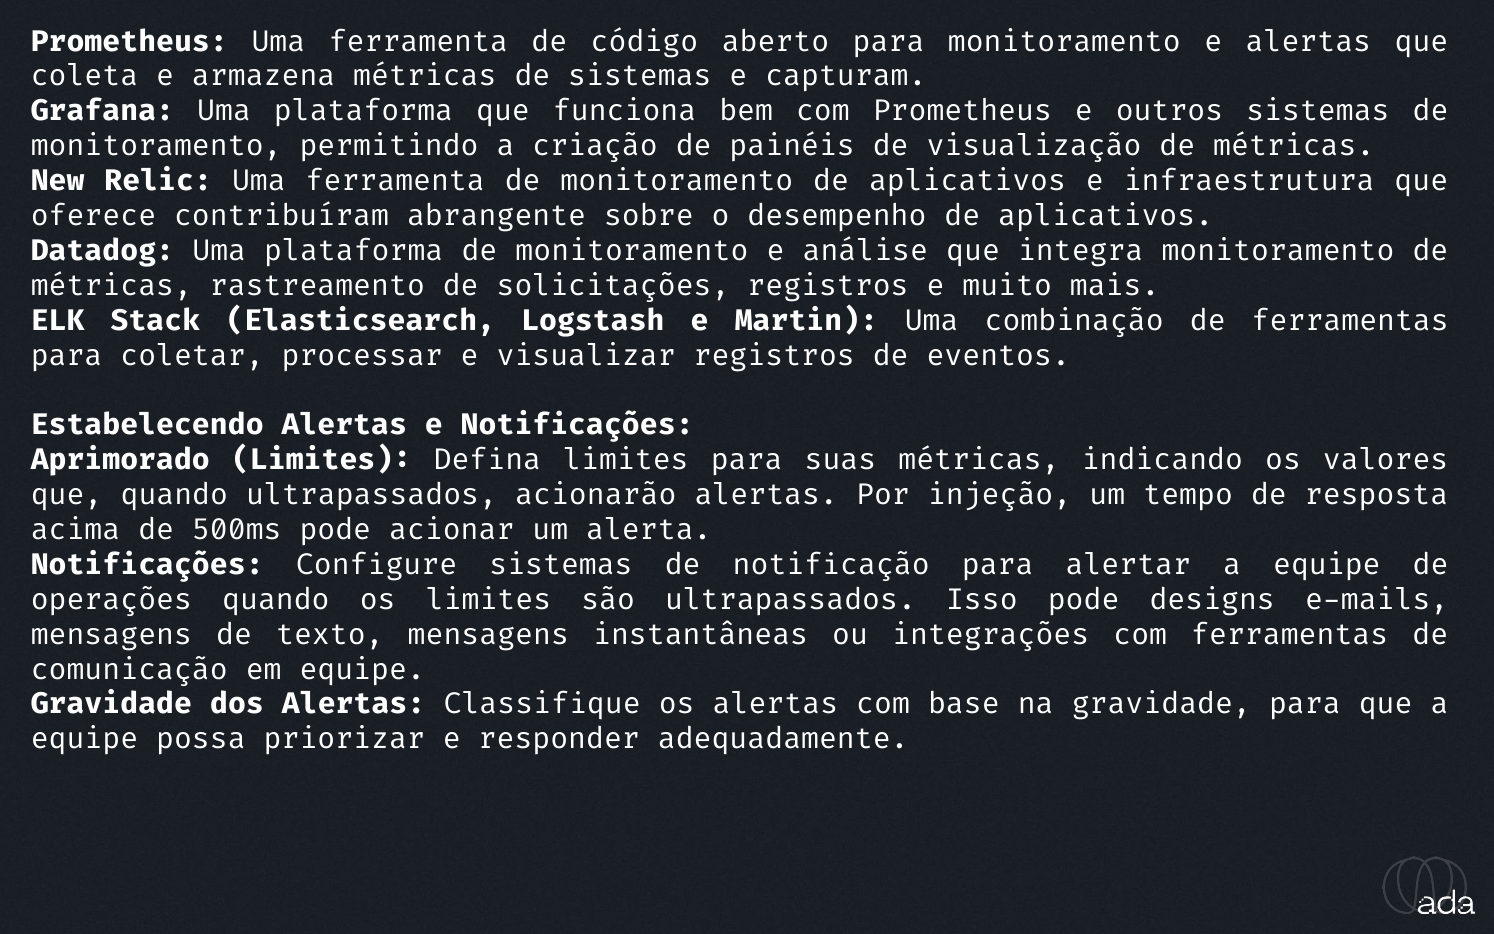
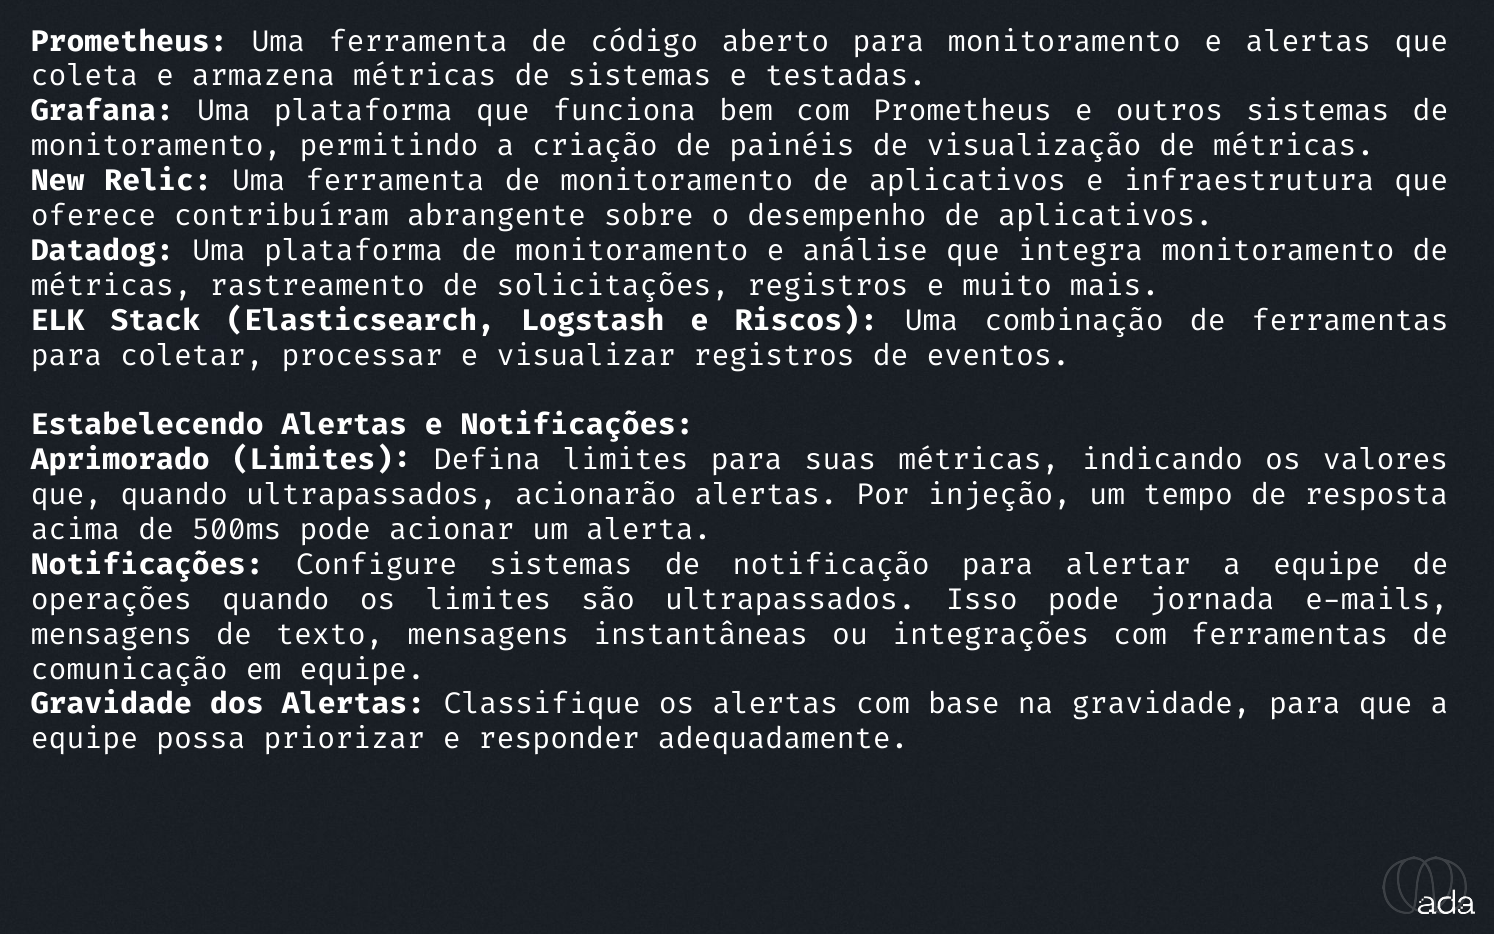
capturam: capturam -> testadas
Martin: Martin -> Riscos
designs: designs -> jornada
